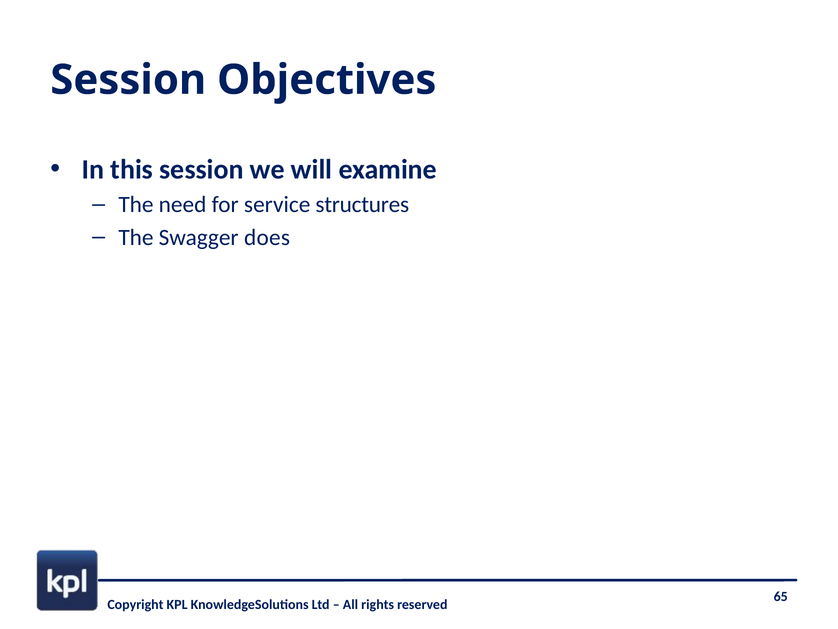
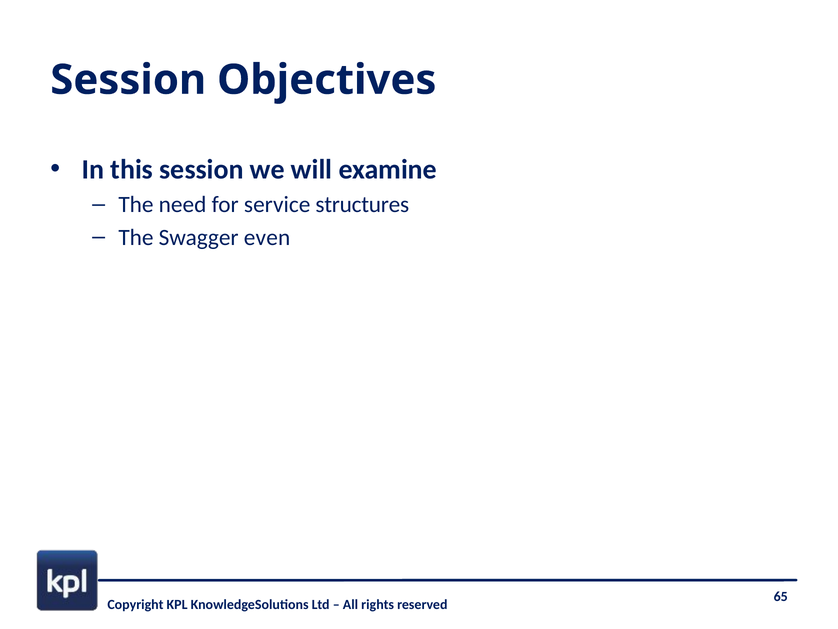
does: does -> even
